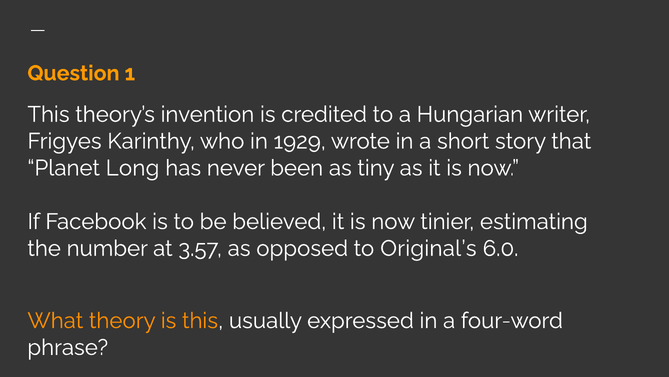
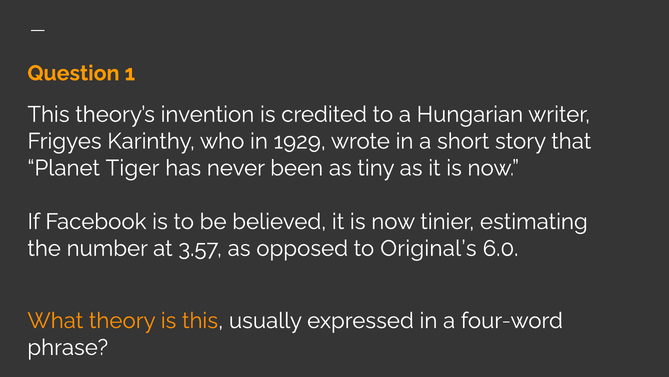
Long: Long -> Tiger
